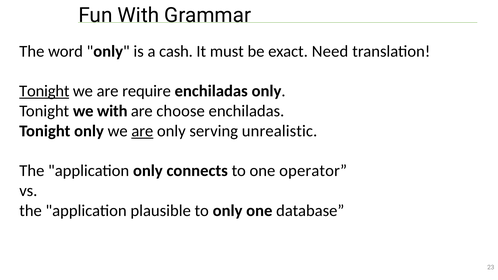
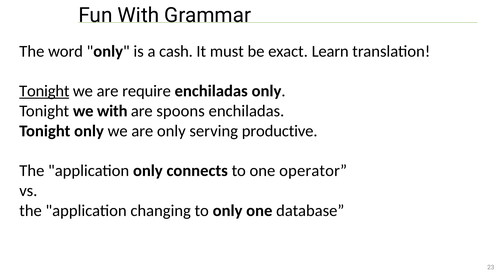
Need: Need -> Learn
choose: choose -> spoons
are at (142, 131) underline: present -> none
unrealistic: unrealistic -> productive
plausible: plausible -> changing
